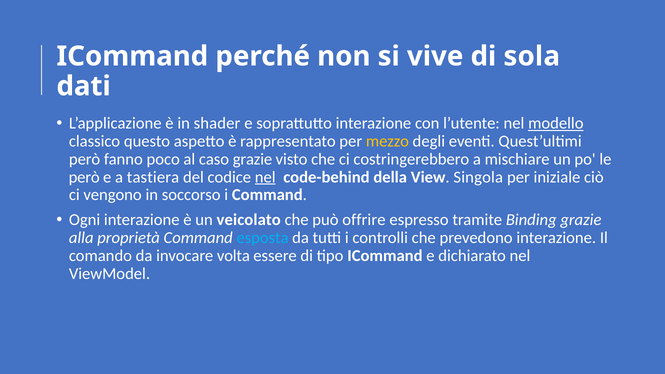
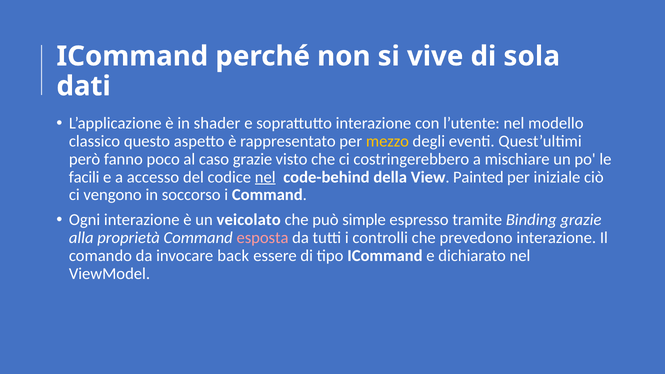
modello underline: present -> none
però at (84, 177): però -> facili
tastiera: tastiera -> accesso
Singola: Singola -> Painted
offrire: offrire -> simple
esposta colour: light blue -> pink
volta: volta -> back
